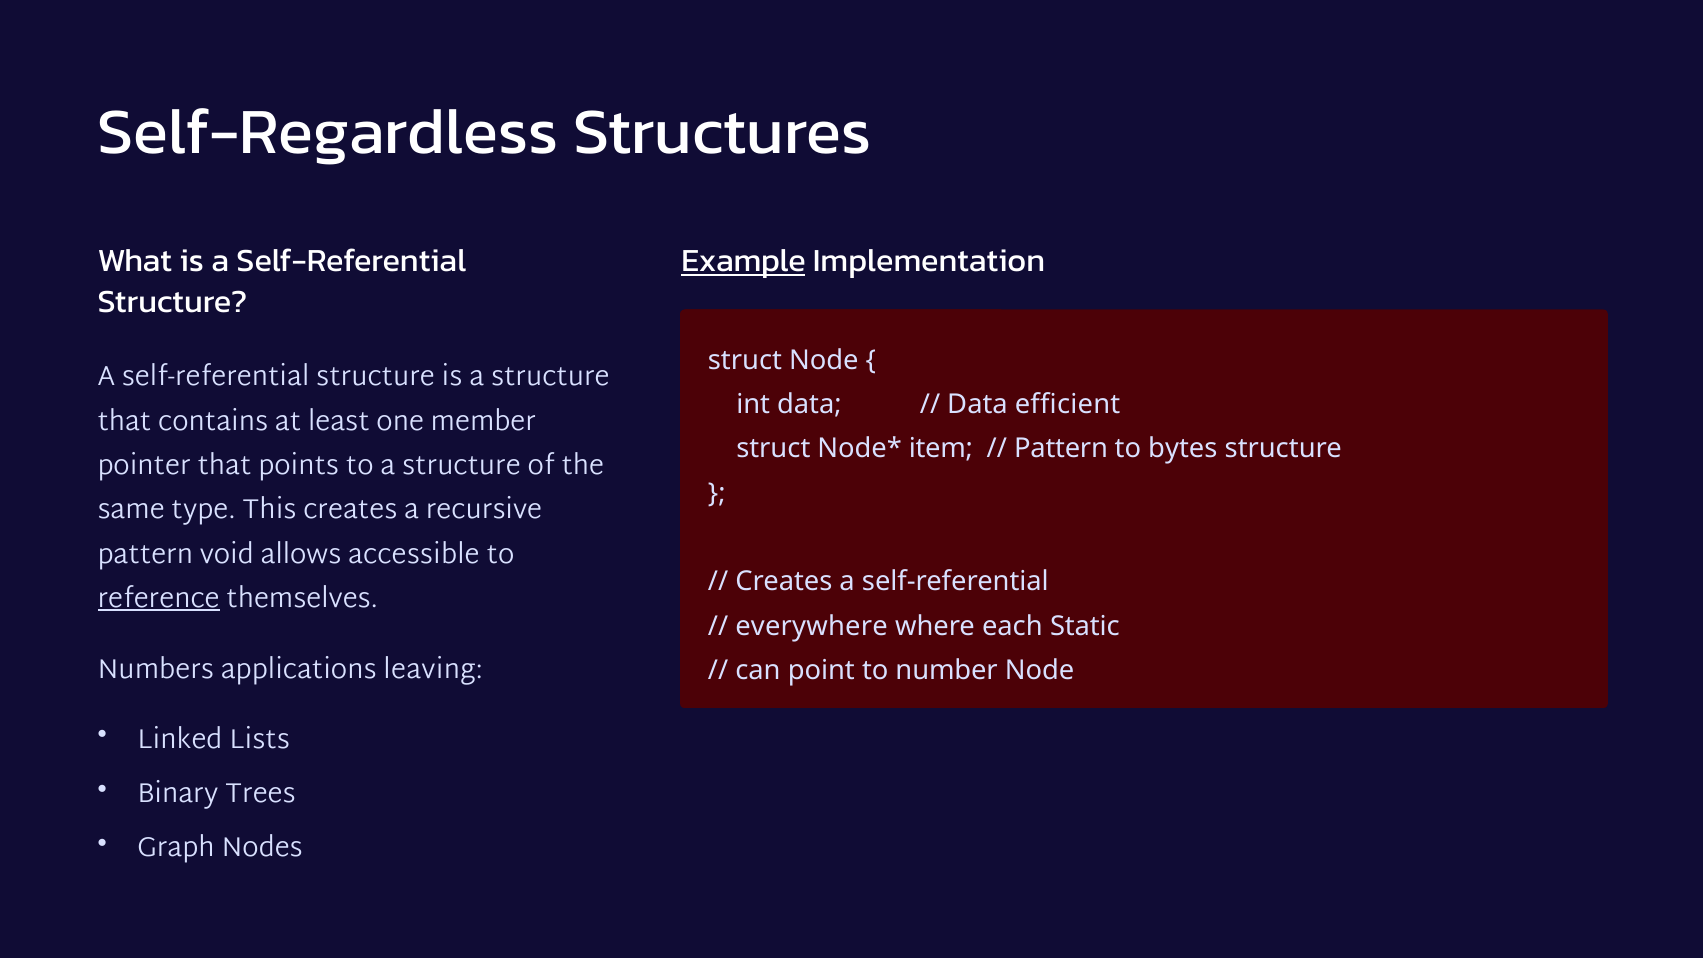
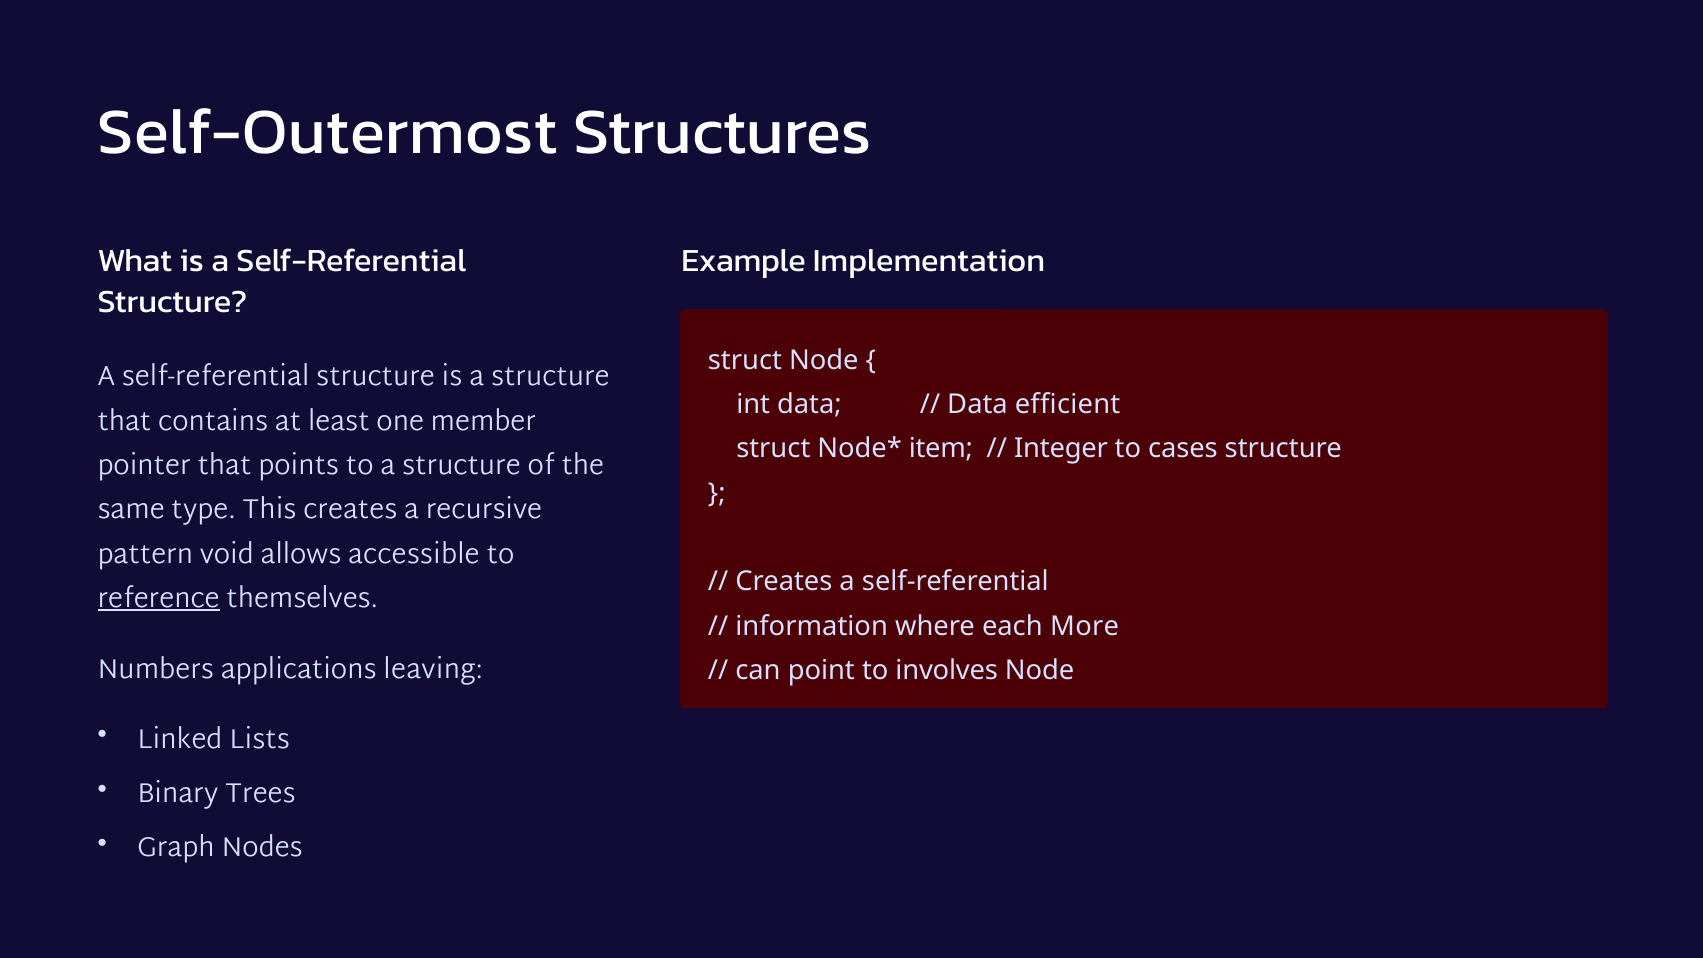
Self-Regardless: Self-Regardless -> Self-Outermost
Example underline: present -> none
Pattern at (1061, 449): Pattern -> Integer
bytes: bytes -> cases
everywhere: everywhere -> information
Static: Static -> More
number: number -> involves
